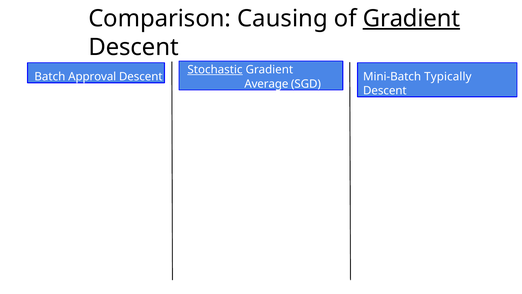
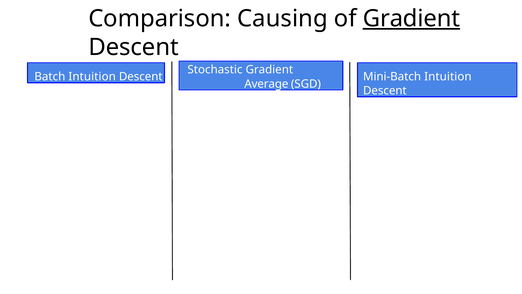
Stochastic underline: present -> none
Batch Approval: Approval -> Intuition
Mini-Batch Typically: Typically -> Intuition
